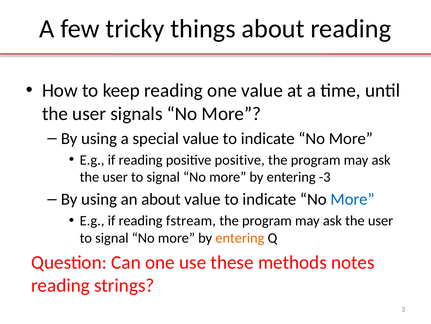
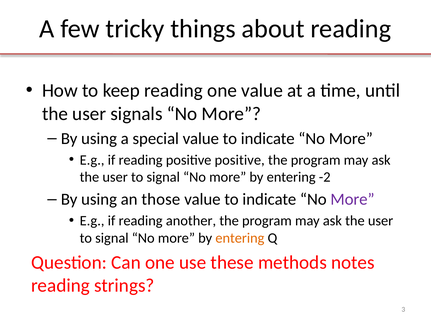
-3: -3 -> -2
an about: about -> those
More at (352, 199) colour: blue -> purple
fstream: fstream -> another
